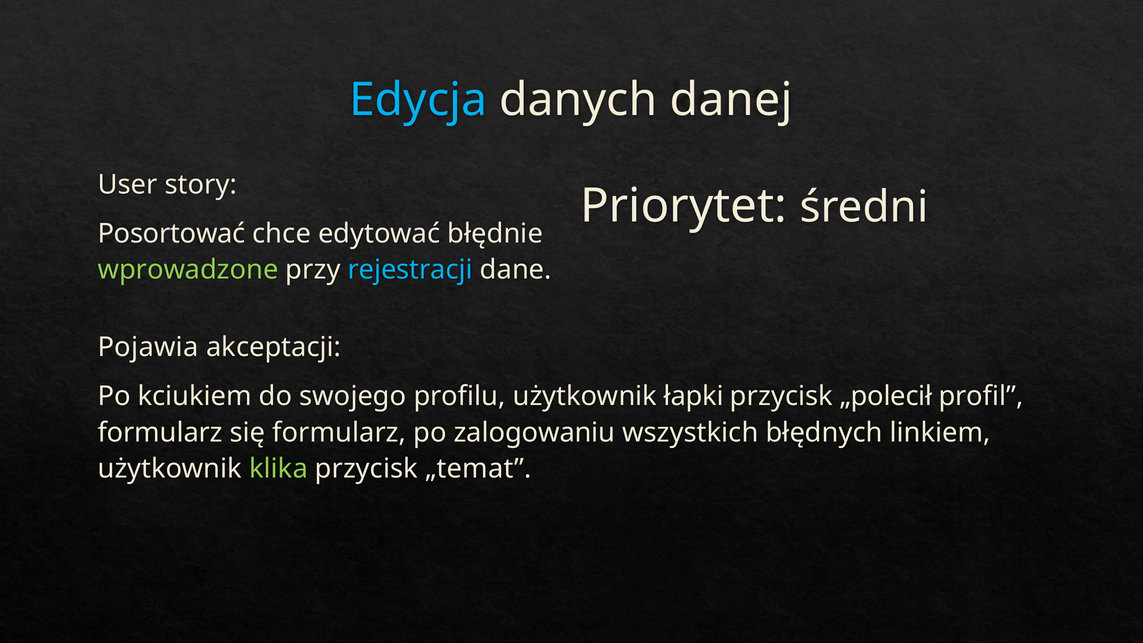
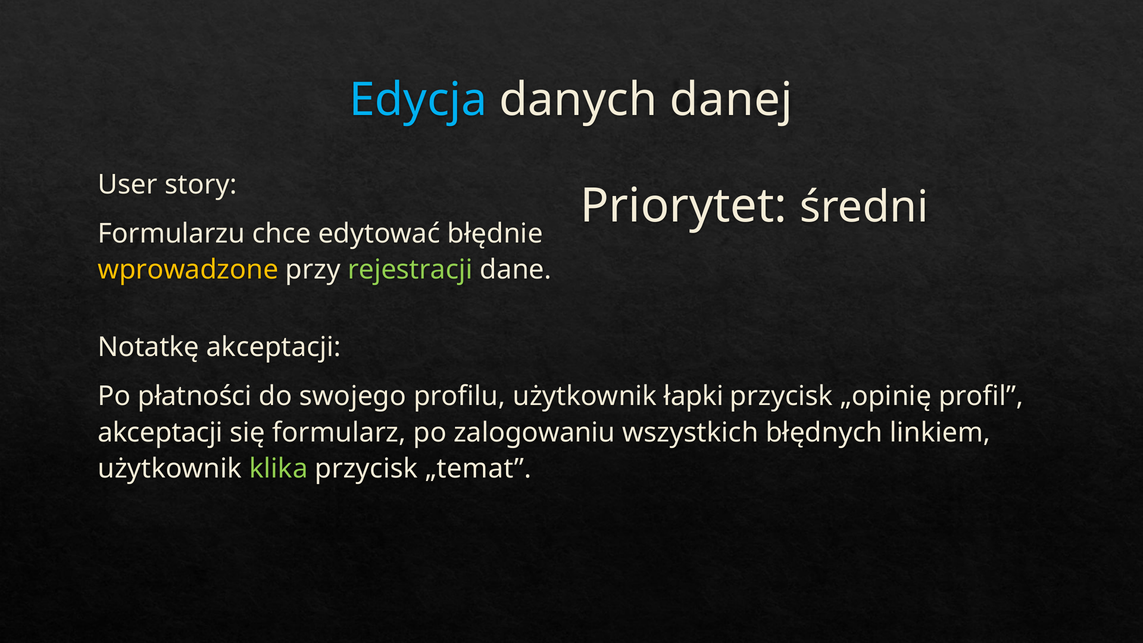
Posortować: Posortować -> Formularzu
wprowadzone colour: light green -> yellow
rejestracji colour: light blue -> light green
Pojawia: Pojawia -> Notatkę
kciukiem: kciukiem -> płatności
„polecił: „polecił -> „opinię
formularz at (160, 432): formularz -> akceptacji
